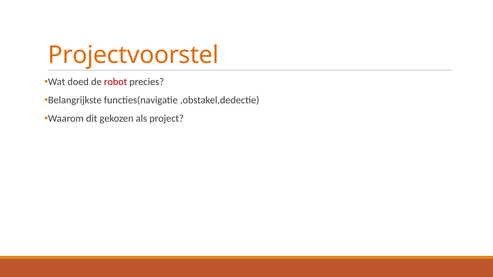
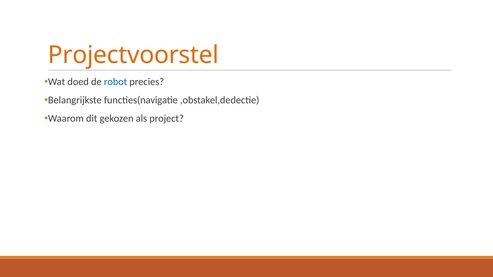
robot colour: red -> blue
